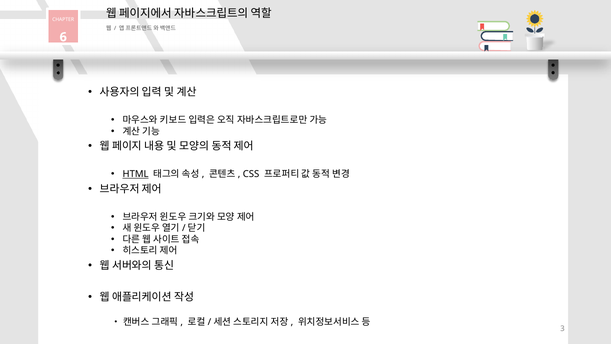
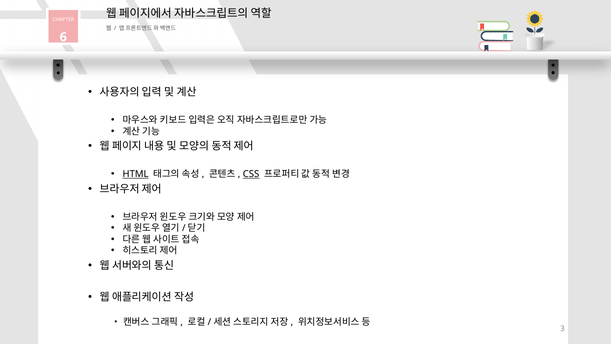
CSS underline: none -> present
